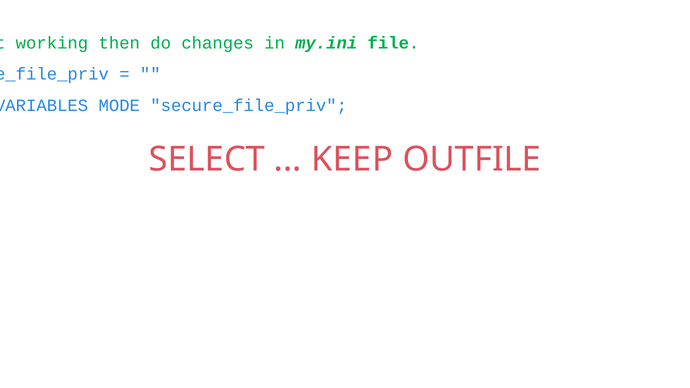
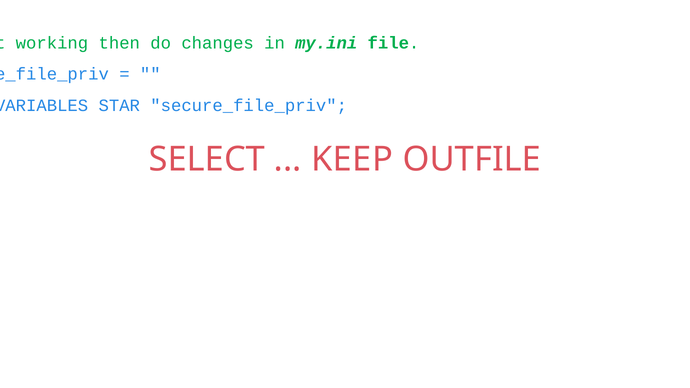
MODE: MODE -> STAR
